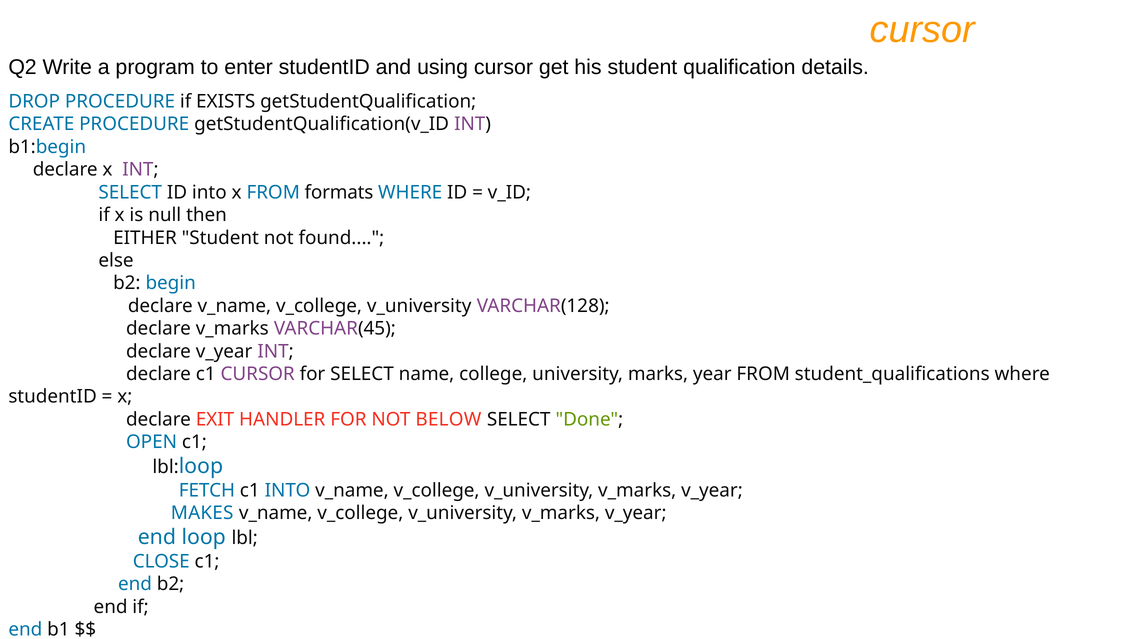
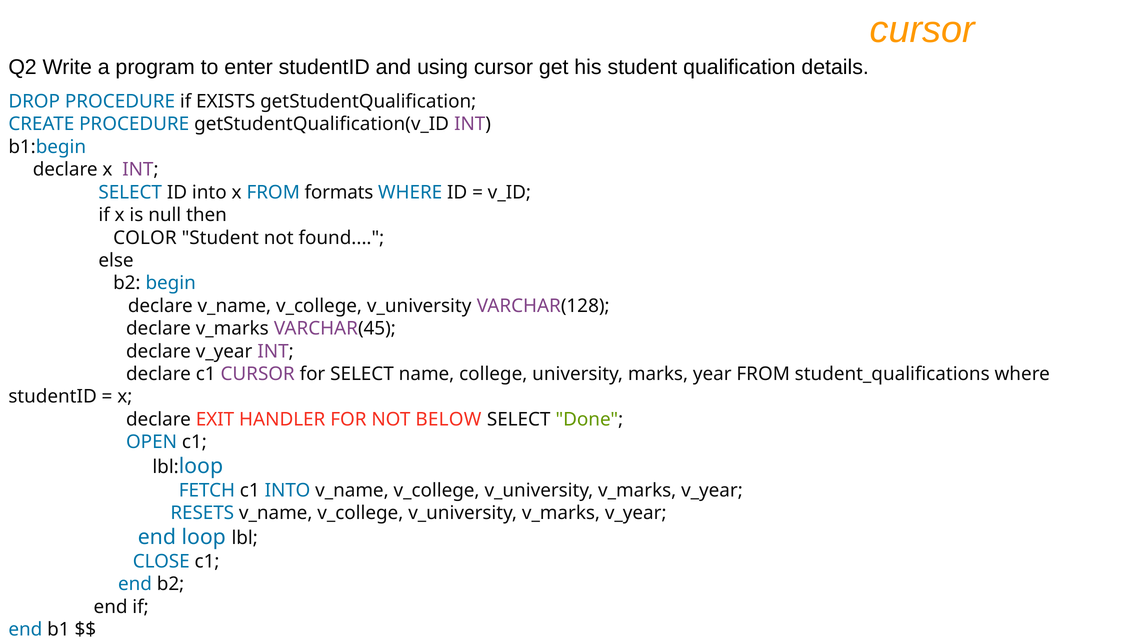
EITHER: EITHER -> COLOR
MAKES: MAKES -> RESETS
